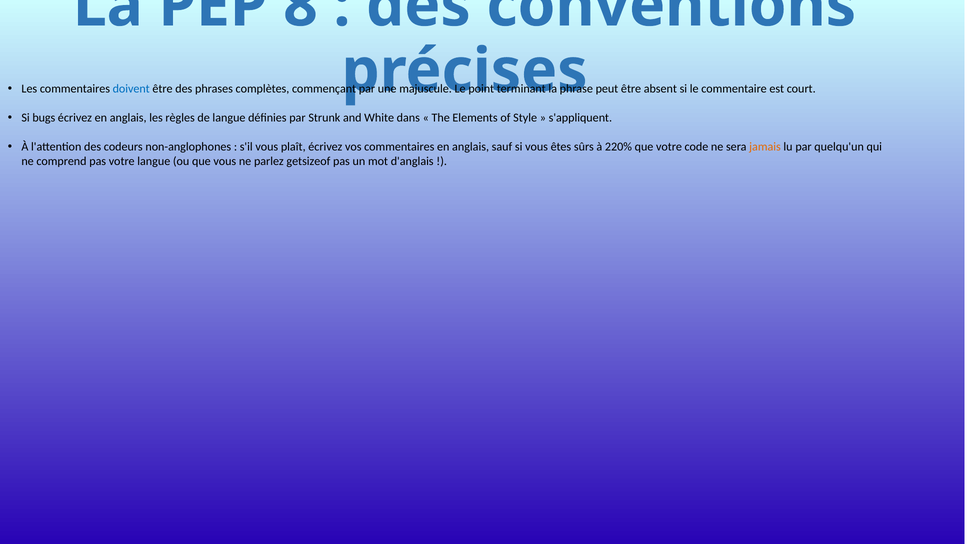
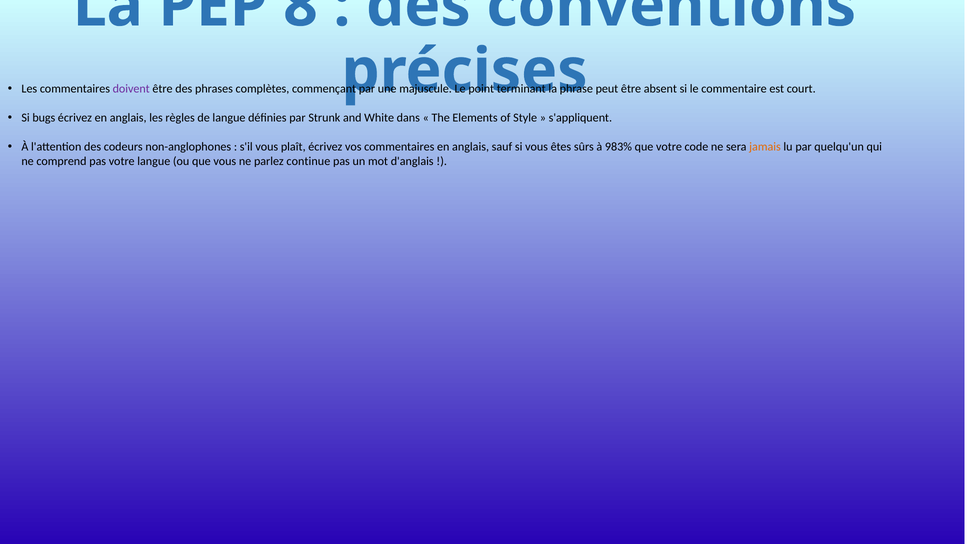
doivent colour: blue -> purple
220%: 220% -> 983%
getsizeof: getsizeof -> continue
